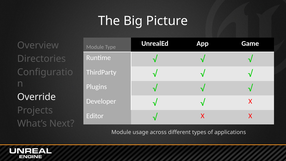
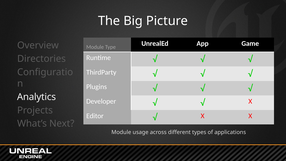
Override: Override -> Analytics
